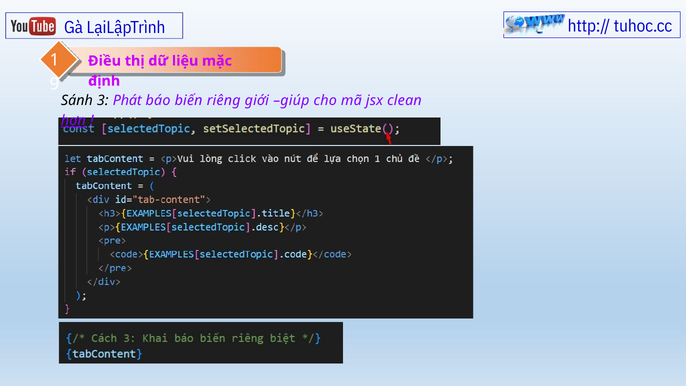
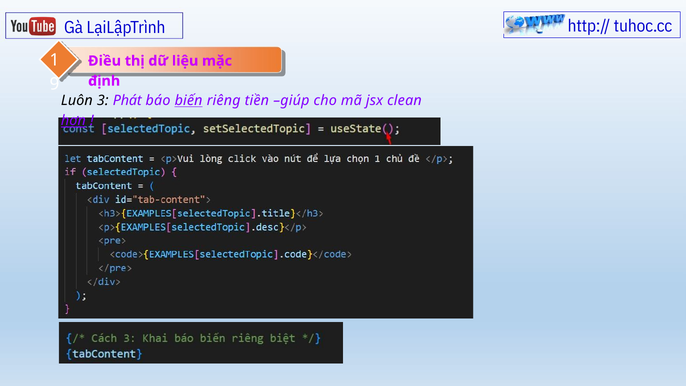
Sánh: Sánh -> Luôn
biến underline: none -> present
giới: giới -> tiền
